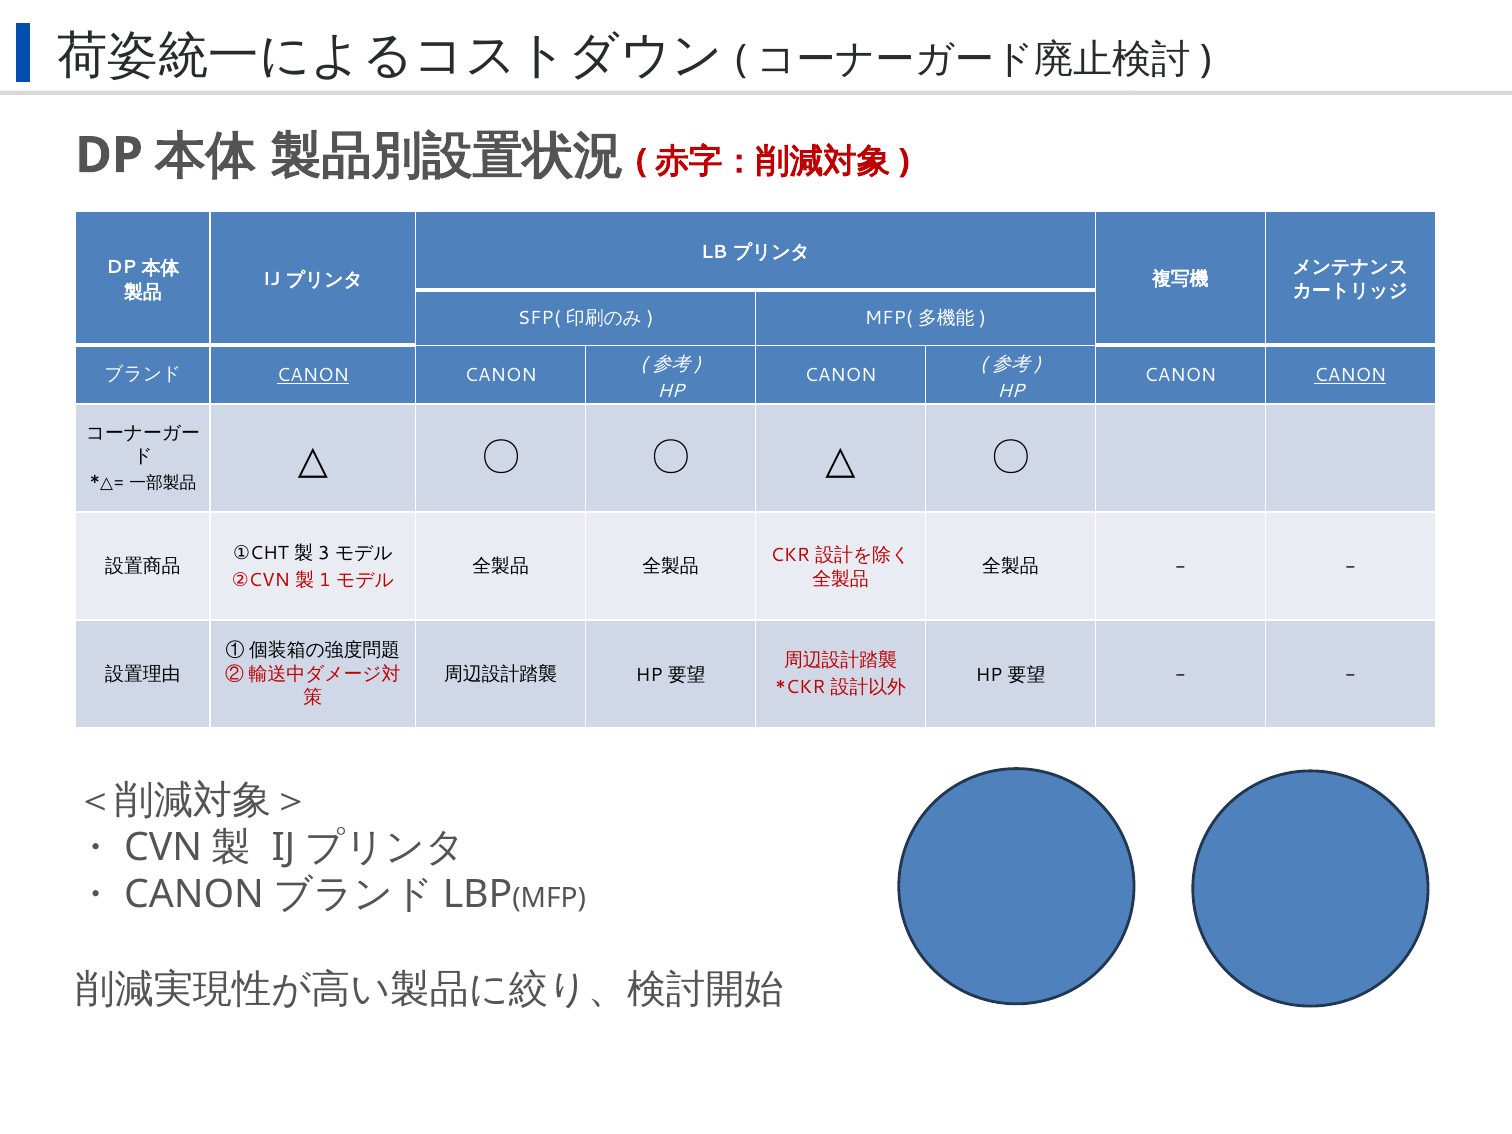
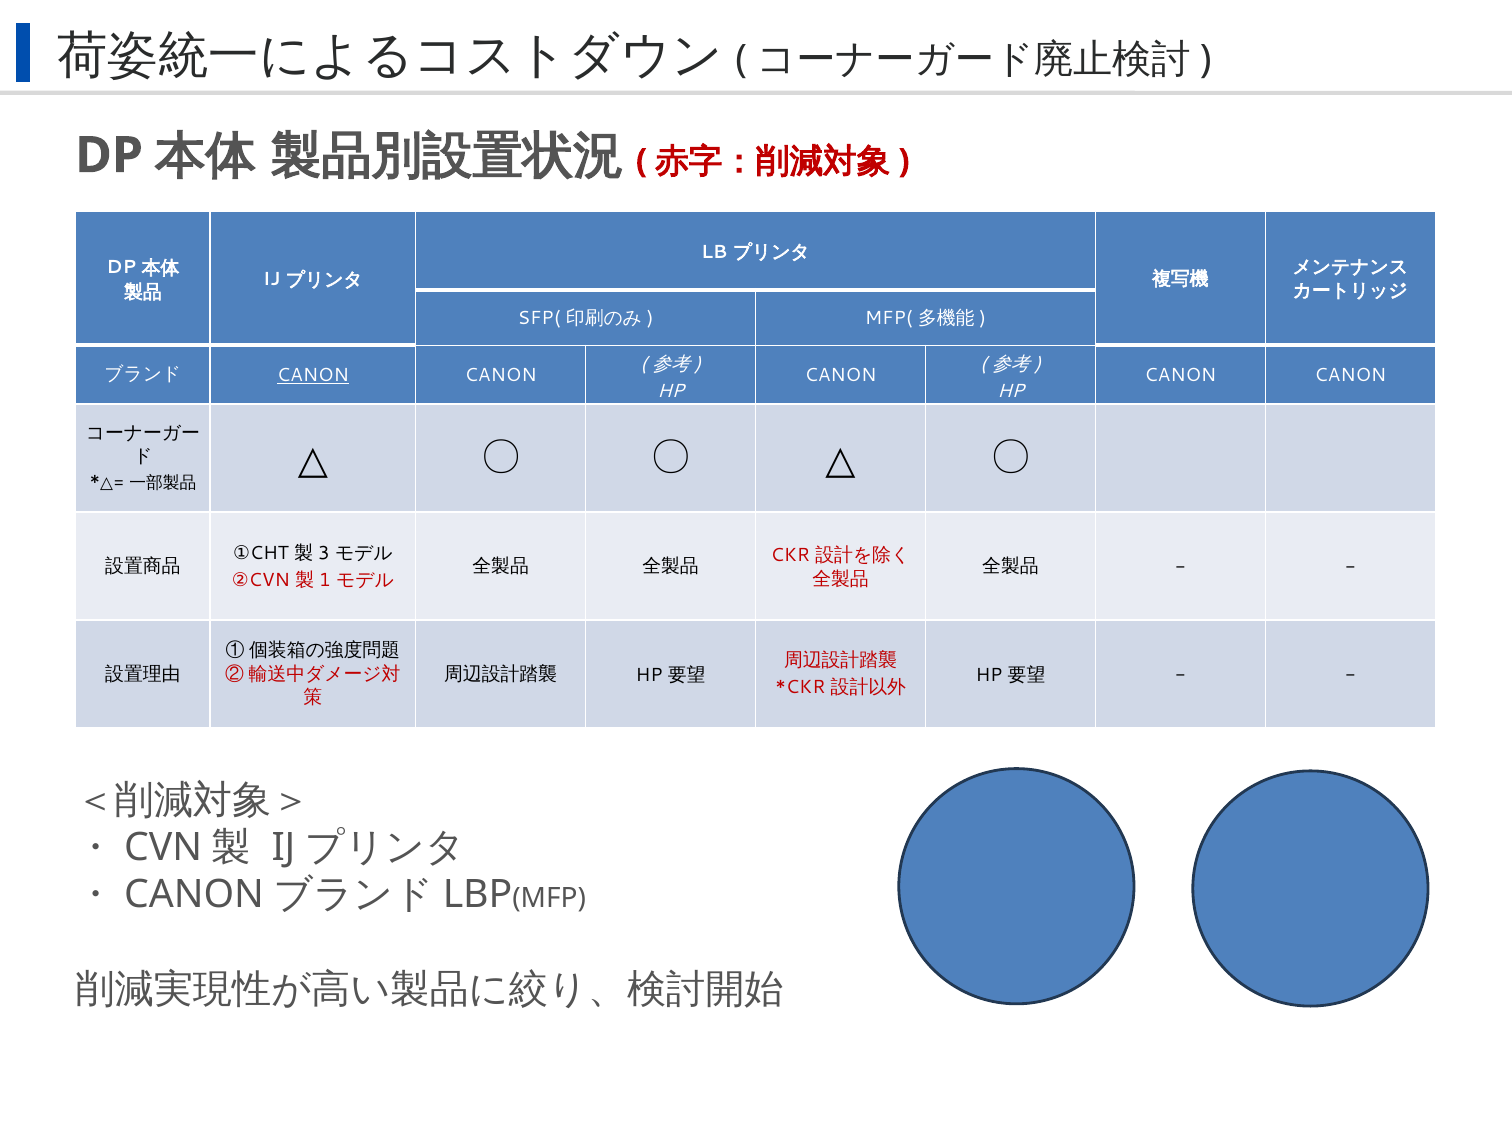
CANON at (1350, 376) underline: present -> none
